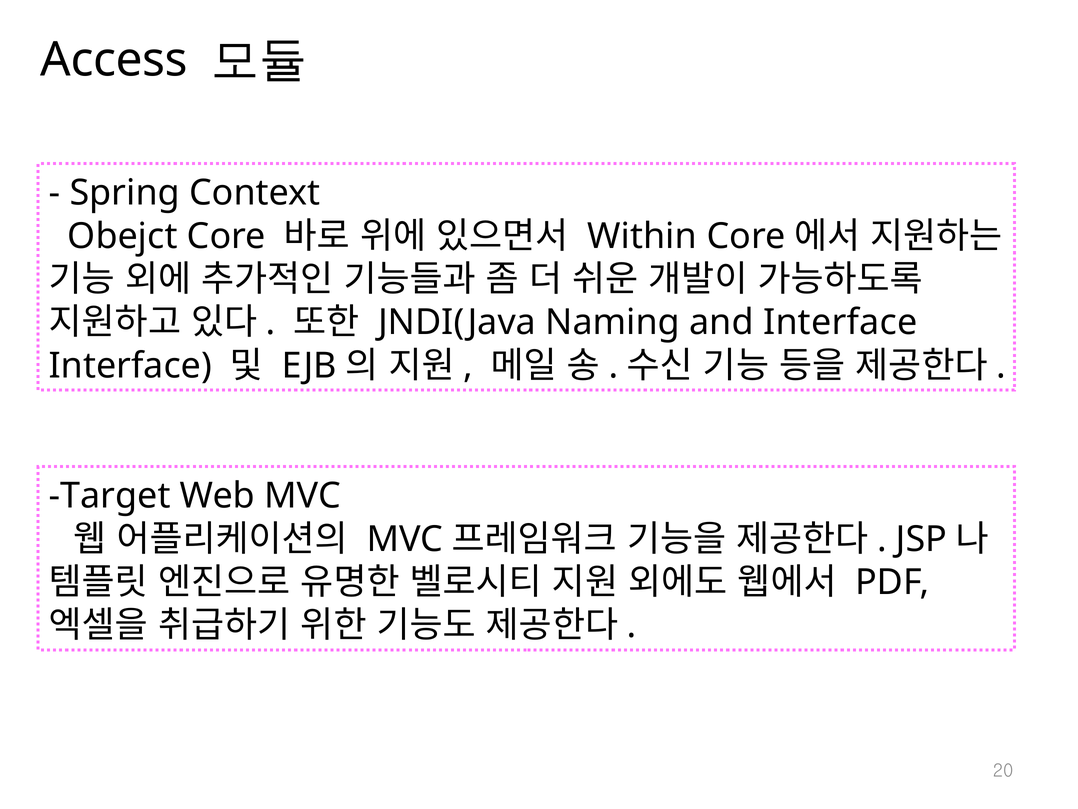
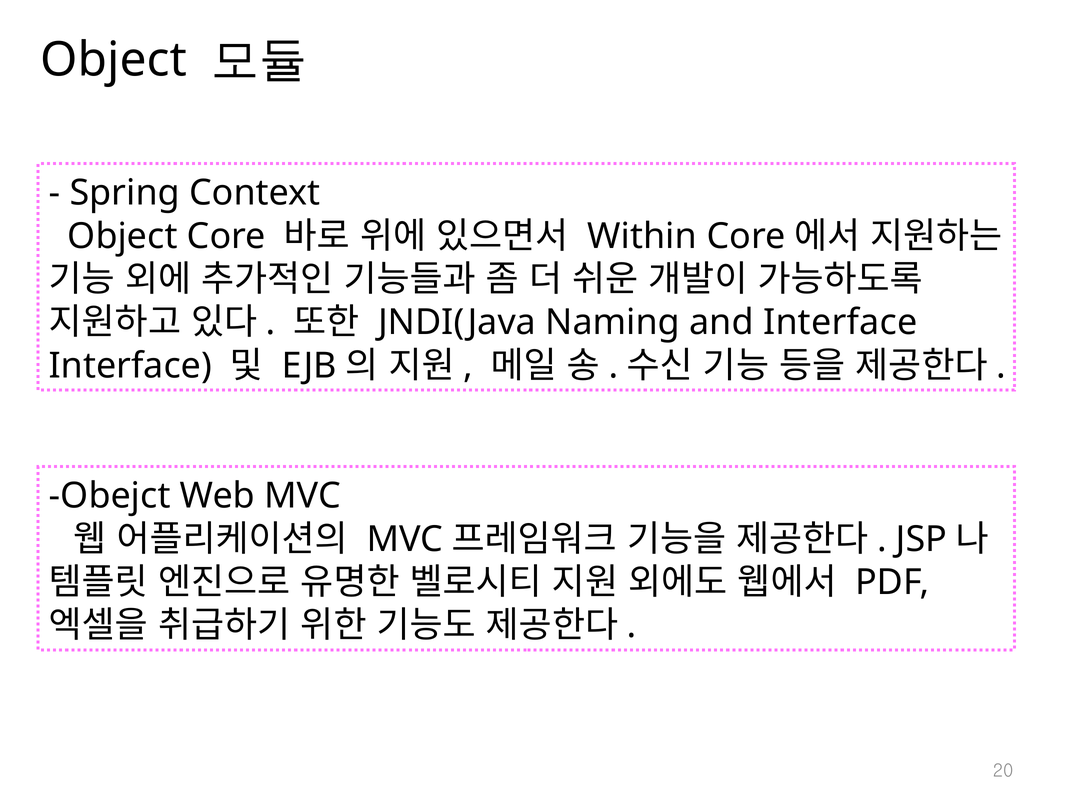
Access at (114, 60): Access -> Object
Obejct at (123, 236): Obejct -> Object
Target: Target -> Obejct
